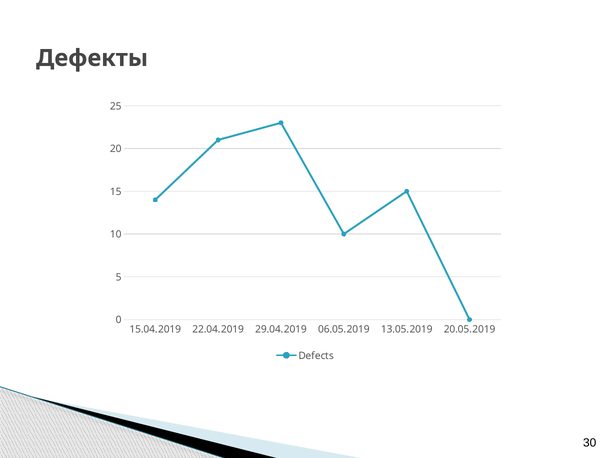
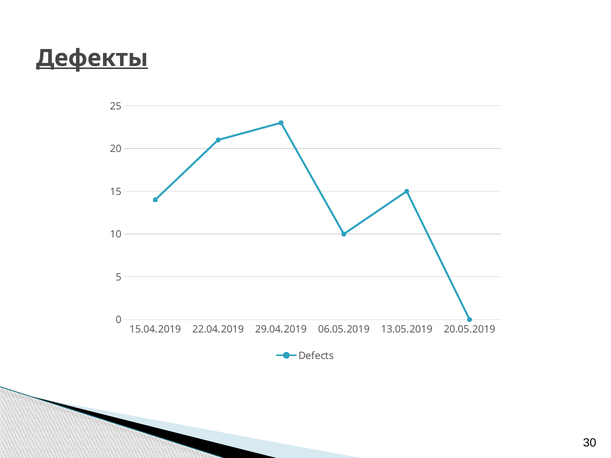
Дефекты underline: none -> present
